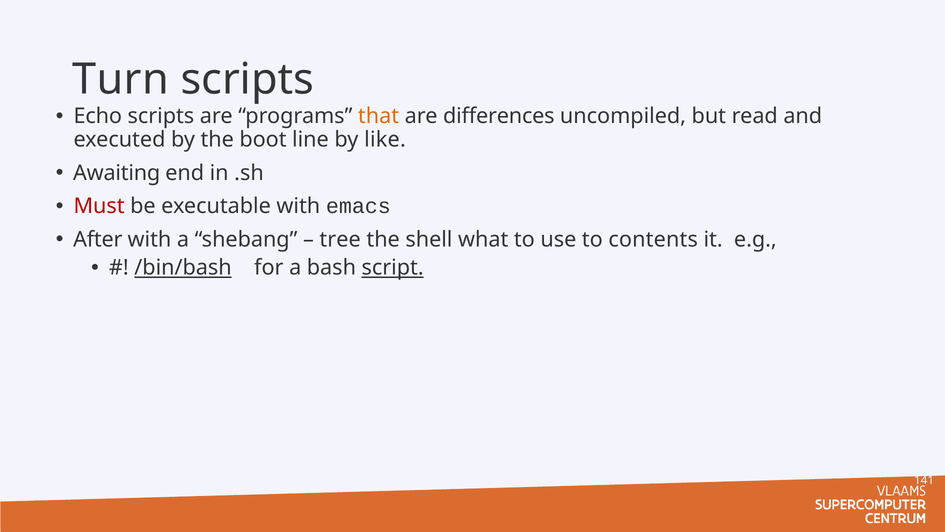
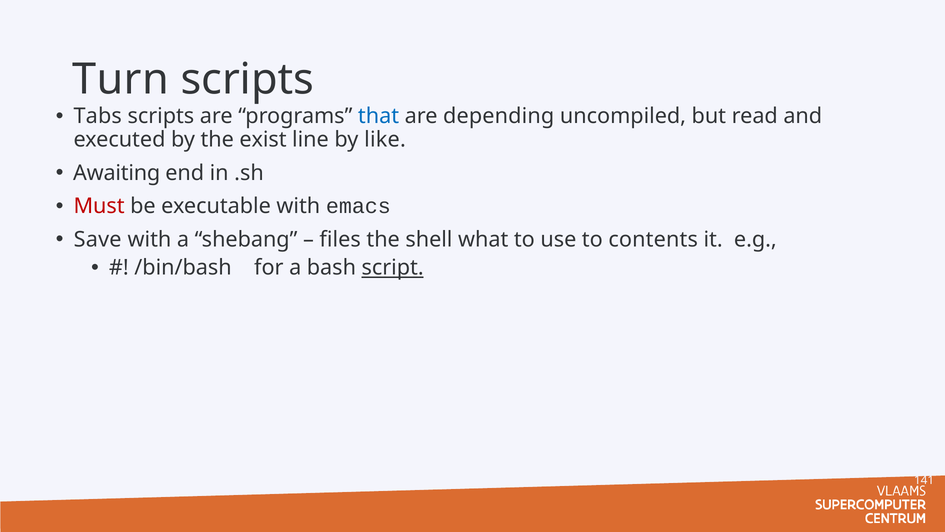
Echo: Echo -> Tabs
that colour: orange -> blue
differences: differences -> depending
boot: boot -> exist
After: After -> Save
tree: tree -> files
/bin/bash underline: present -> none
